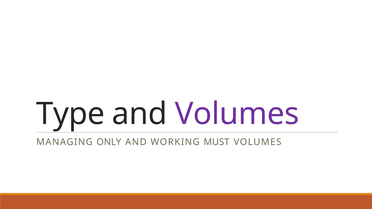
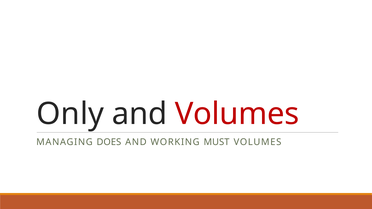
Type: Type -> Only
Volumes at (237, 114) colour: purple -> red
ONLY: ONLY -> DOES
